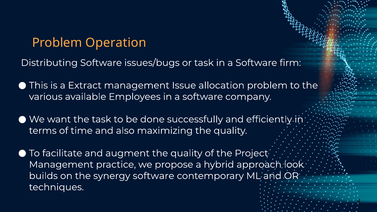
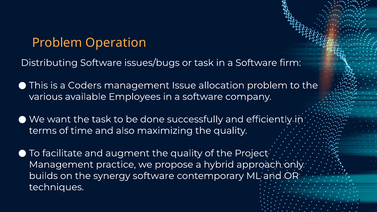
Extract: Extract -> Coders
look: look -> only
